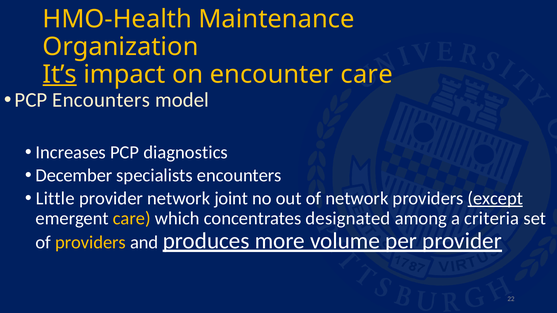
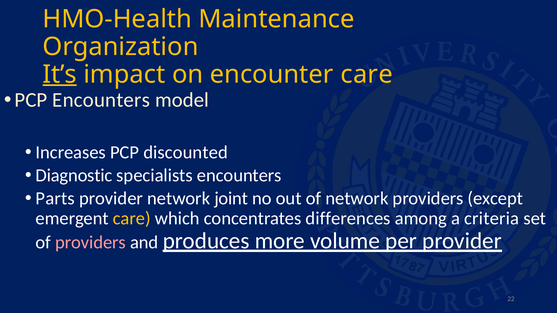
diagnostics: diagnostics -> discounted
December: December -> Diagnostic
Little: Little -> Parts
except underline: present -> none
designated: designated -> differences
providers at (91, 243) colour: yellow -> pink
